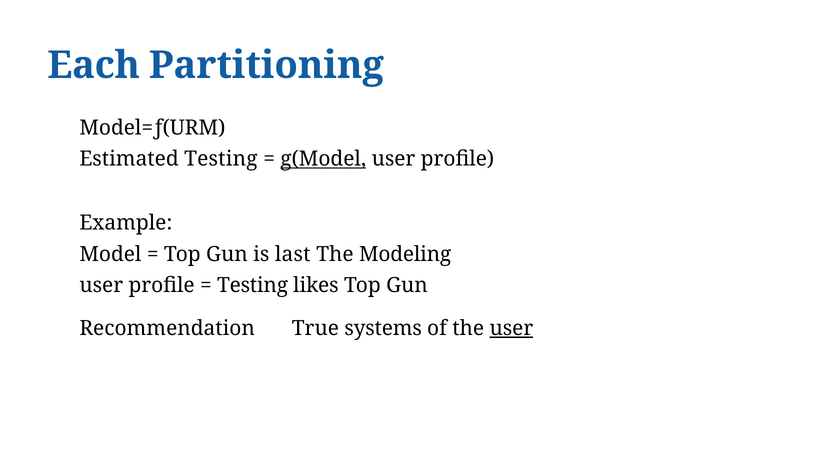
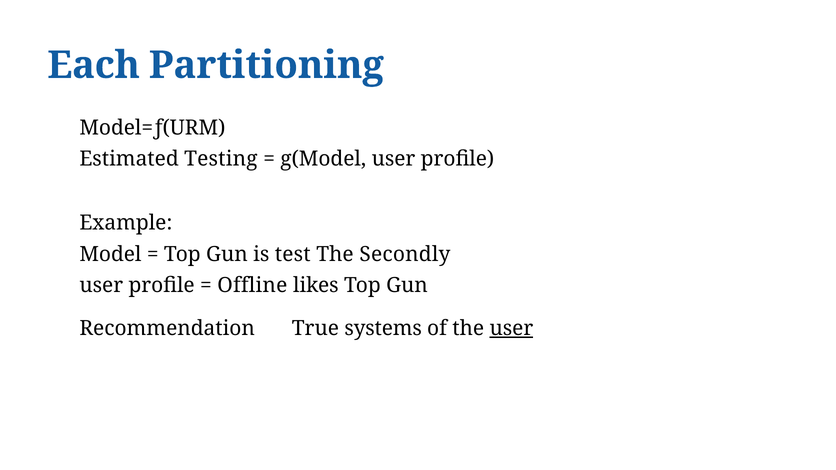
g(Model underline: present -> none
last: last -> test
Modeling: Modeling -> Secondly
Testing at (253, 286): Testing -> Offline
